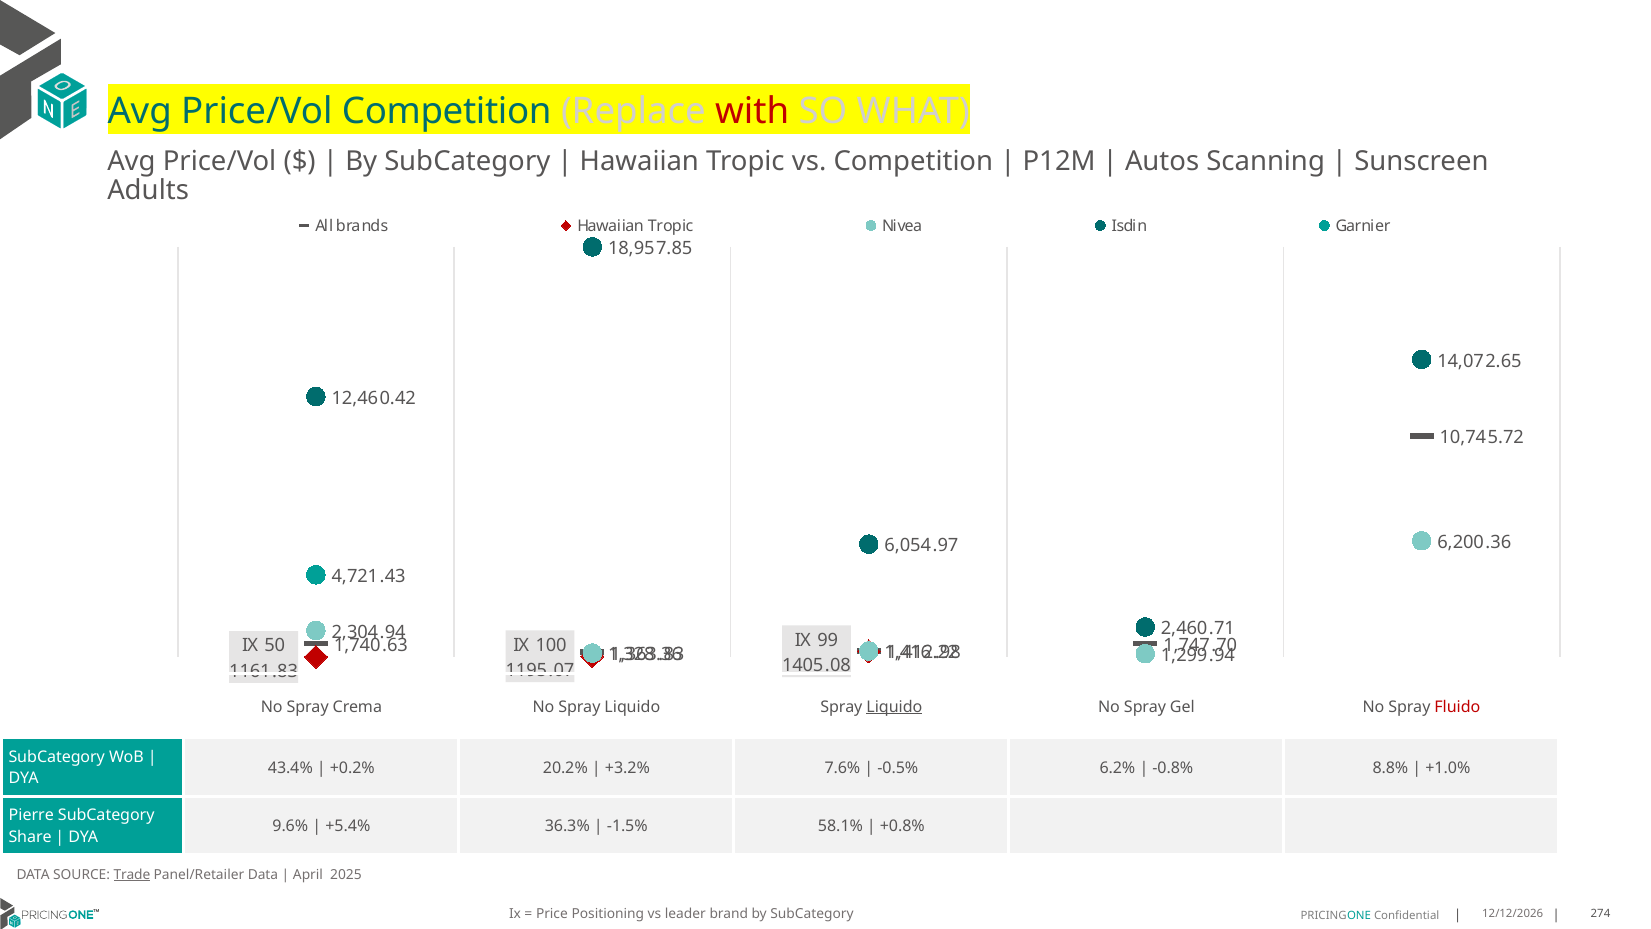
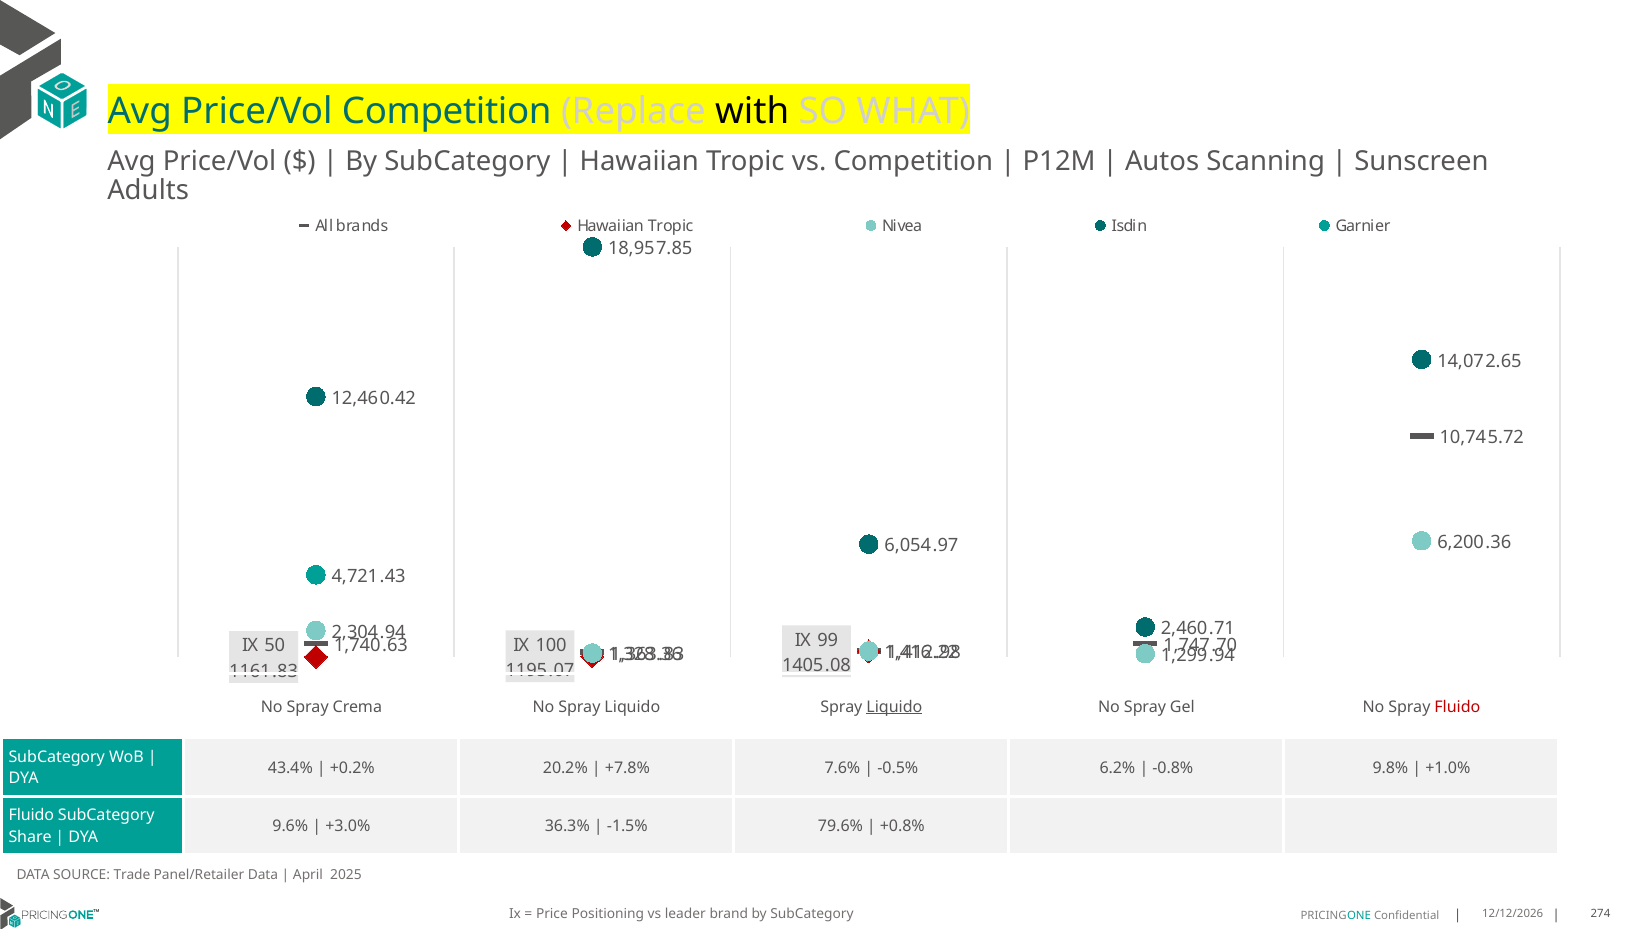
with colour: red -> black
+3.2%: +3.2% -> +7.8%
8.8%: 8.8% -> 9.8%
Pierre at (31, 815): Pierre -> Fluido
+5.4%: +5.4% -> +3.0%
58.1%: 58.1% -> 79.6%
Trade underline: present -> none
